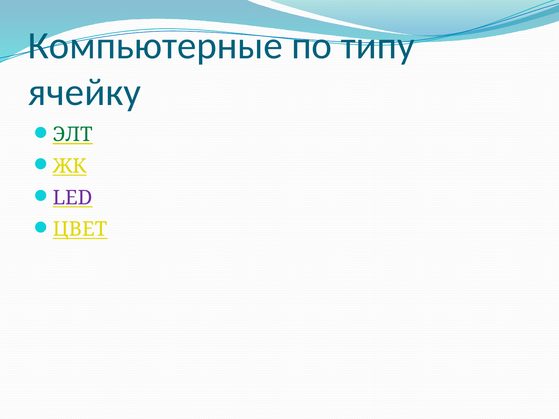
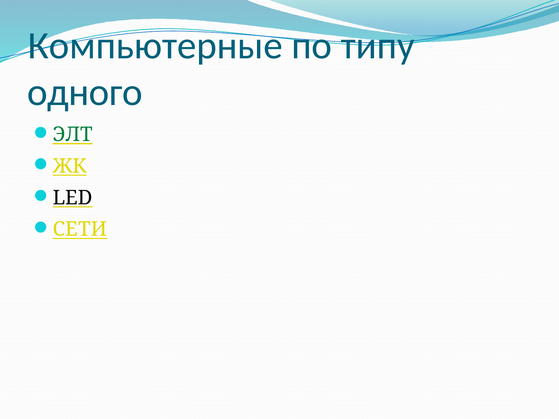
ячейку: ячейку -> одного
LED colour: purple -> black
ЦВЕТ: ЦВЕТ -> СЕТИ
